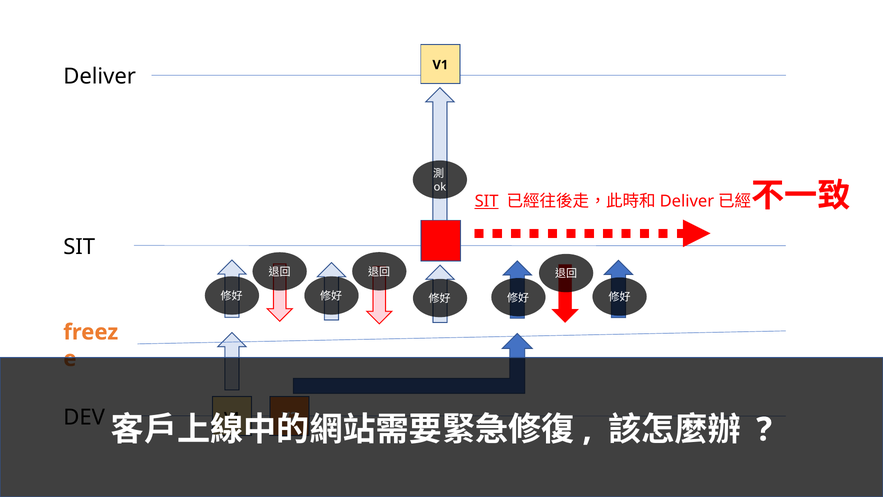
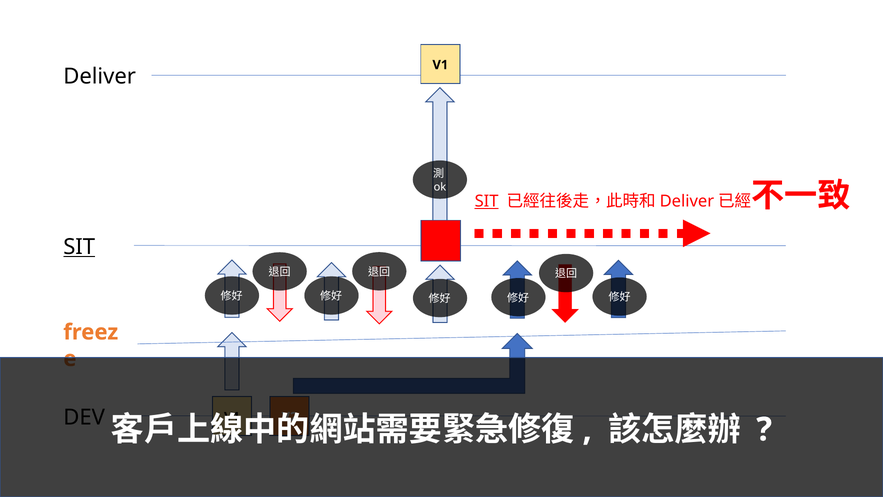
SIT at (79, 247) underline: none -> present
